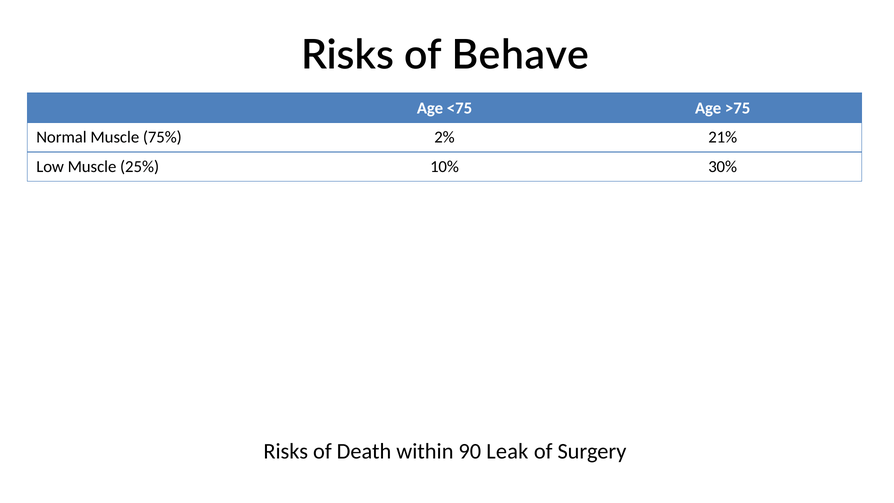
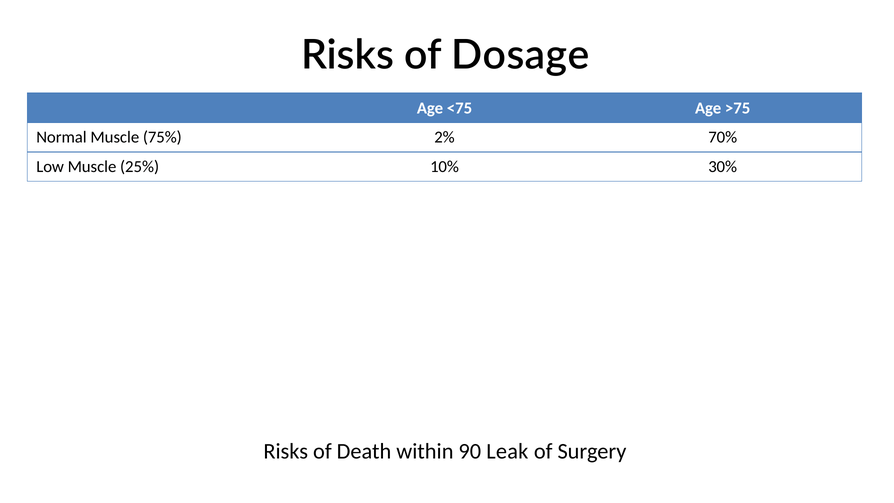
Behave: Behave -> Dosage
21%: 21% -> 70%
